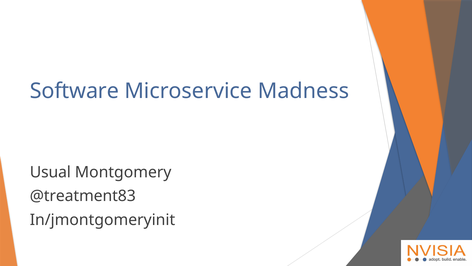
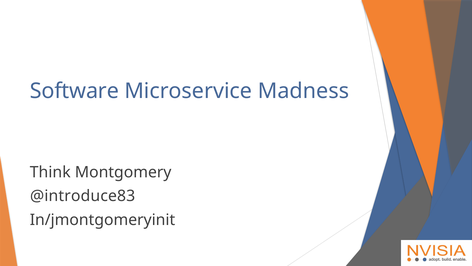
Usual: Usual -> Think
@treatment83: @treatment83 -> @introduce83
